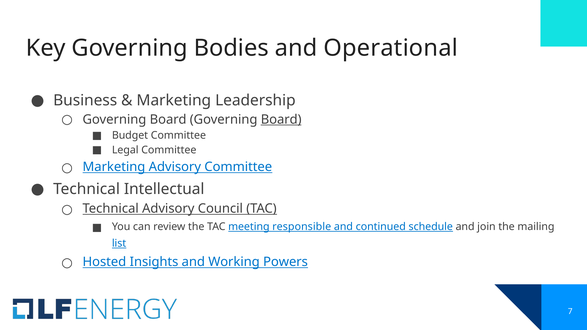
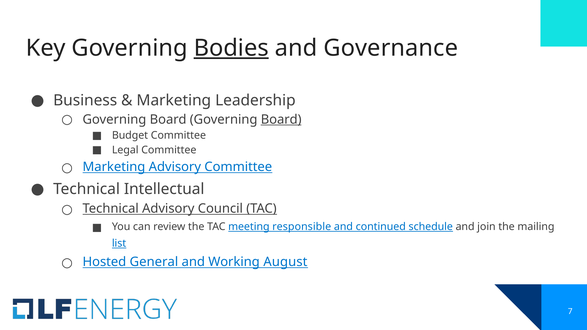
Bodies underline: none -> present
Operational: Operational -> Governance
Insights: Insights -> General
Powers: Powers -> August
